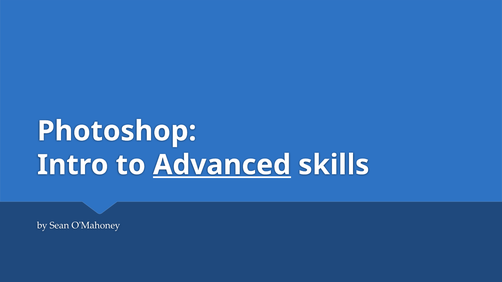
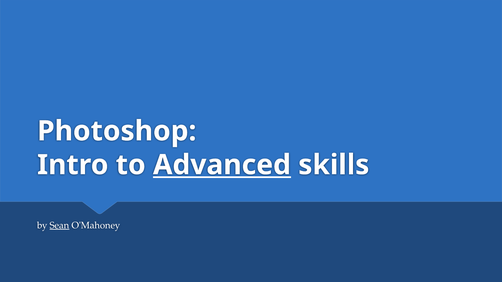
Sean underline: none -> present
